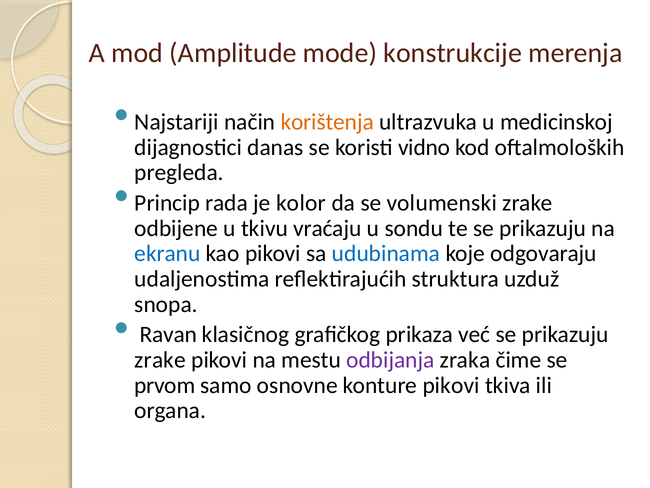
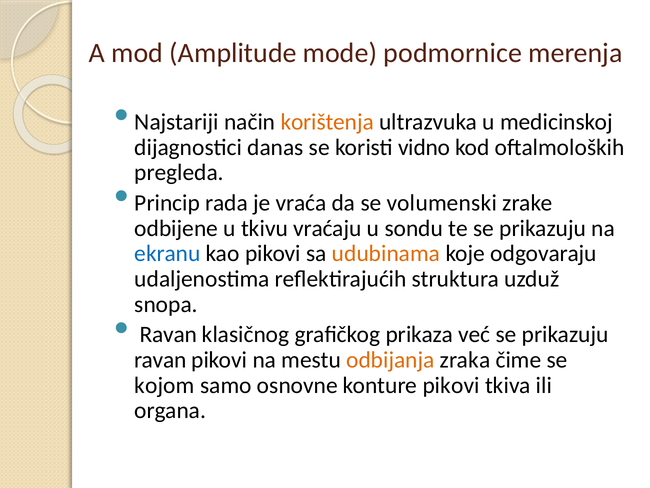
konstrukcije: konstrukcije -> podmornice
kolor: kolor -> vraća
udubinama colour: blue -> orange
zrake at (160, 360): zrake -> ravan
odbijanja colour: purple -> orange
prvom: prvom -> kojom
